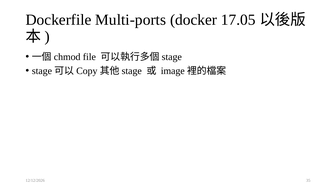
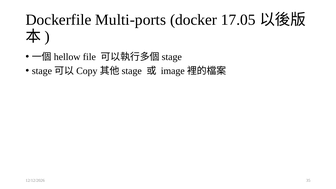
chmod: chmod -> hellow
